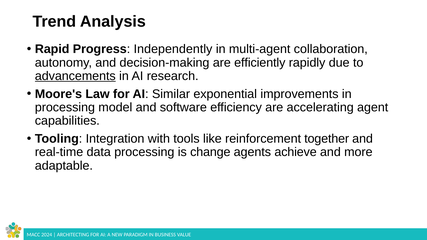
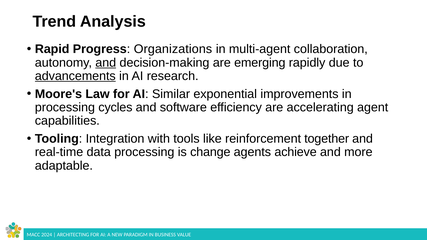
Independently: Independently -> Organizations
and at (106, 63) underline: none -> present
efficiently: efficiently -> emerging
model: model -> cycles
